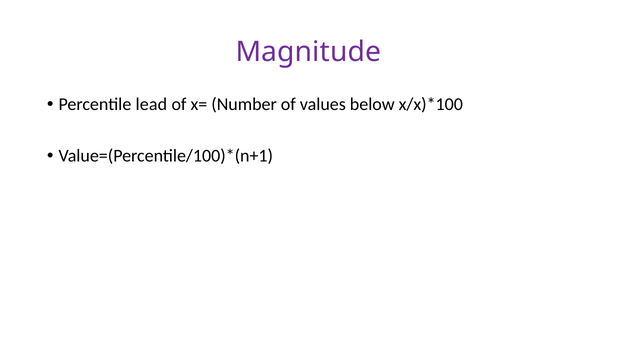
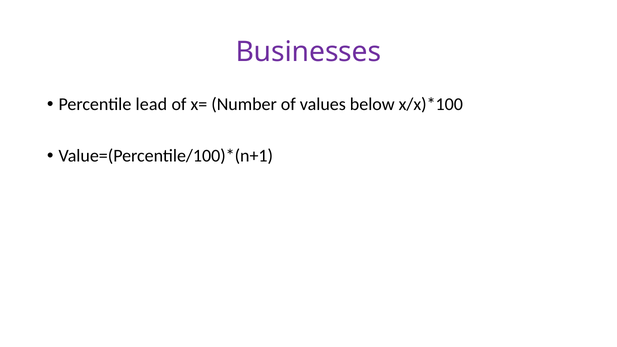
Magnitude: Magnitude -> Businesses
